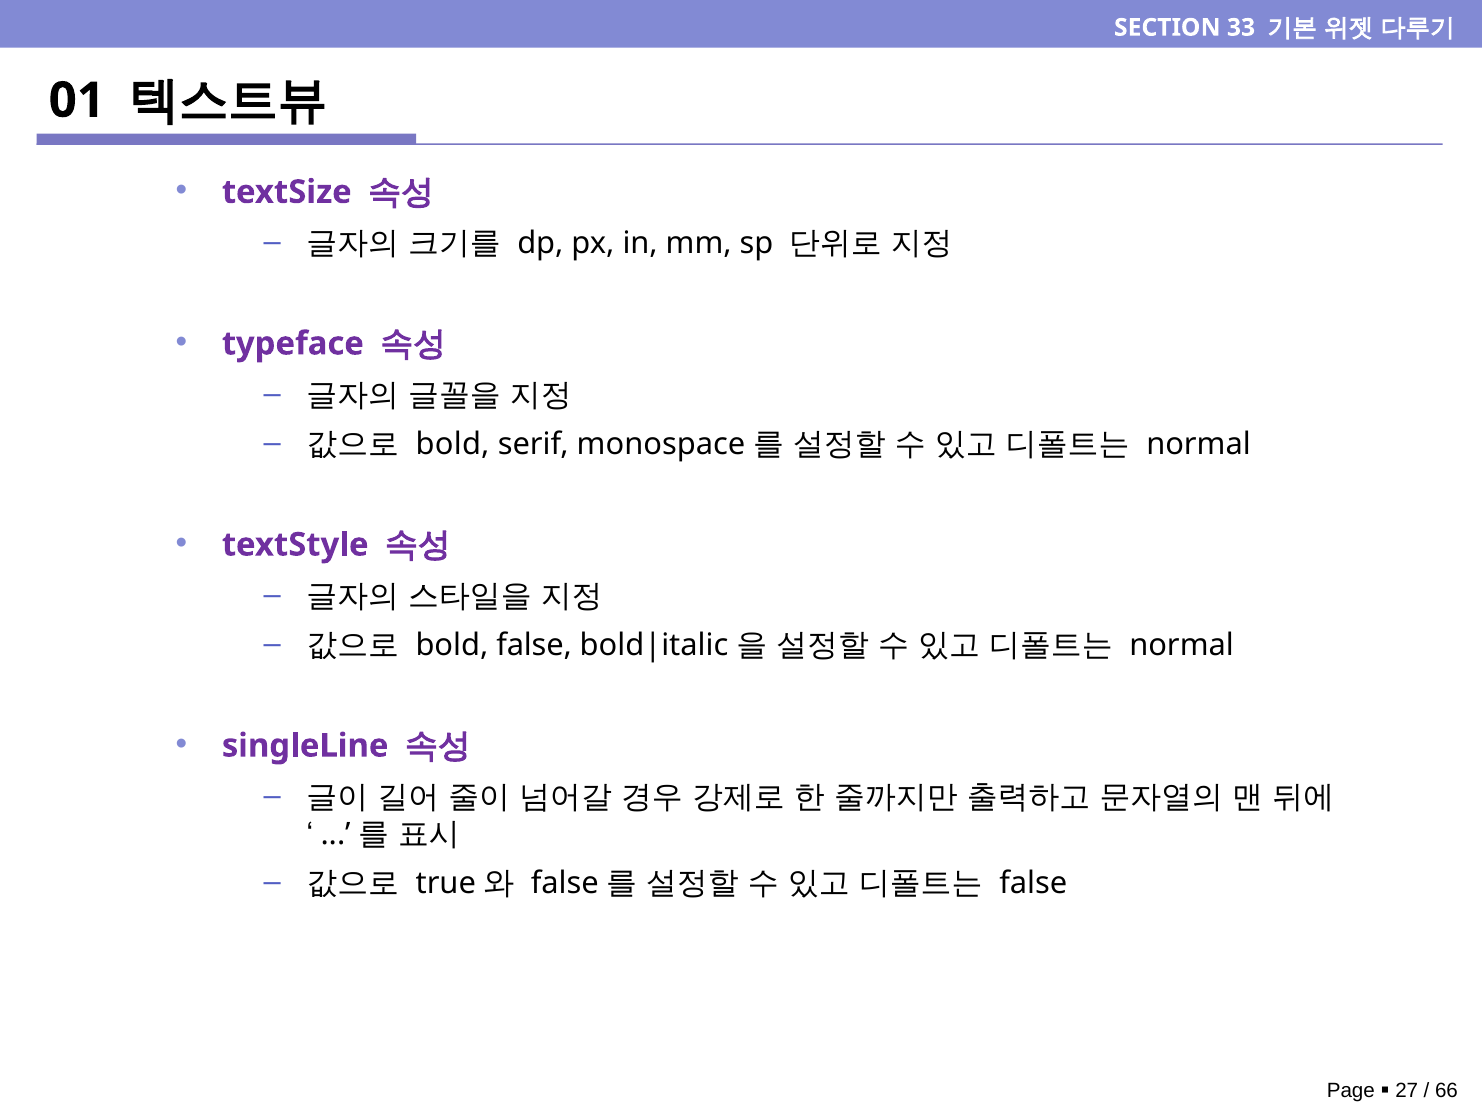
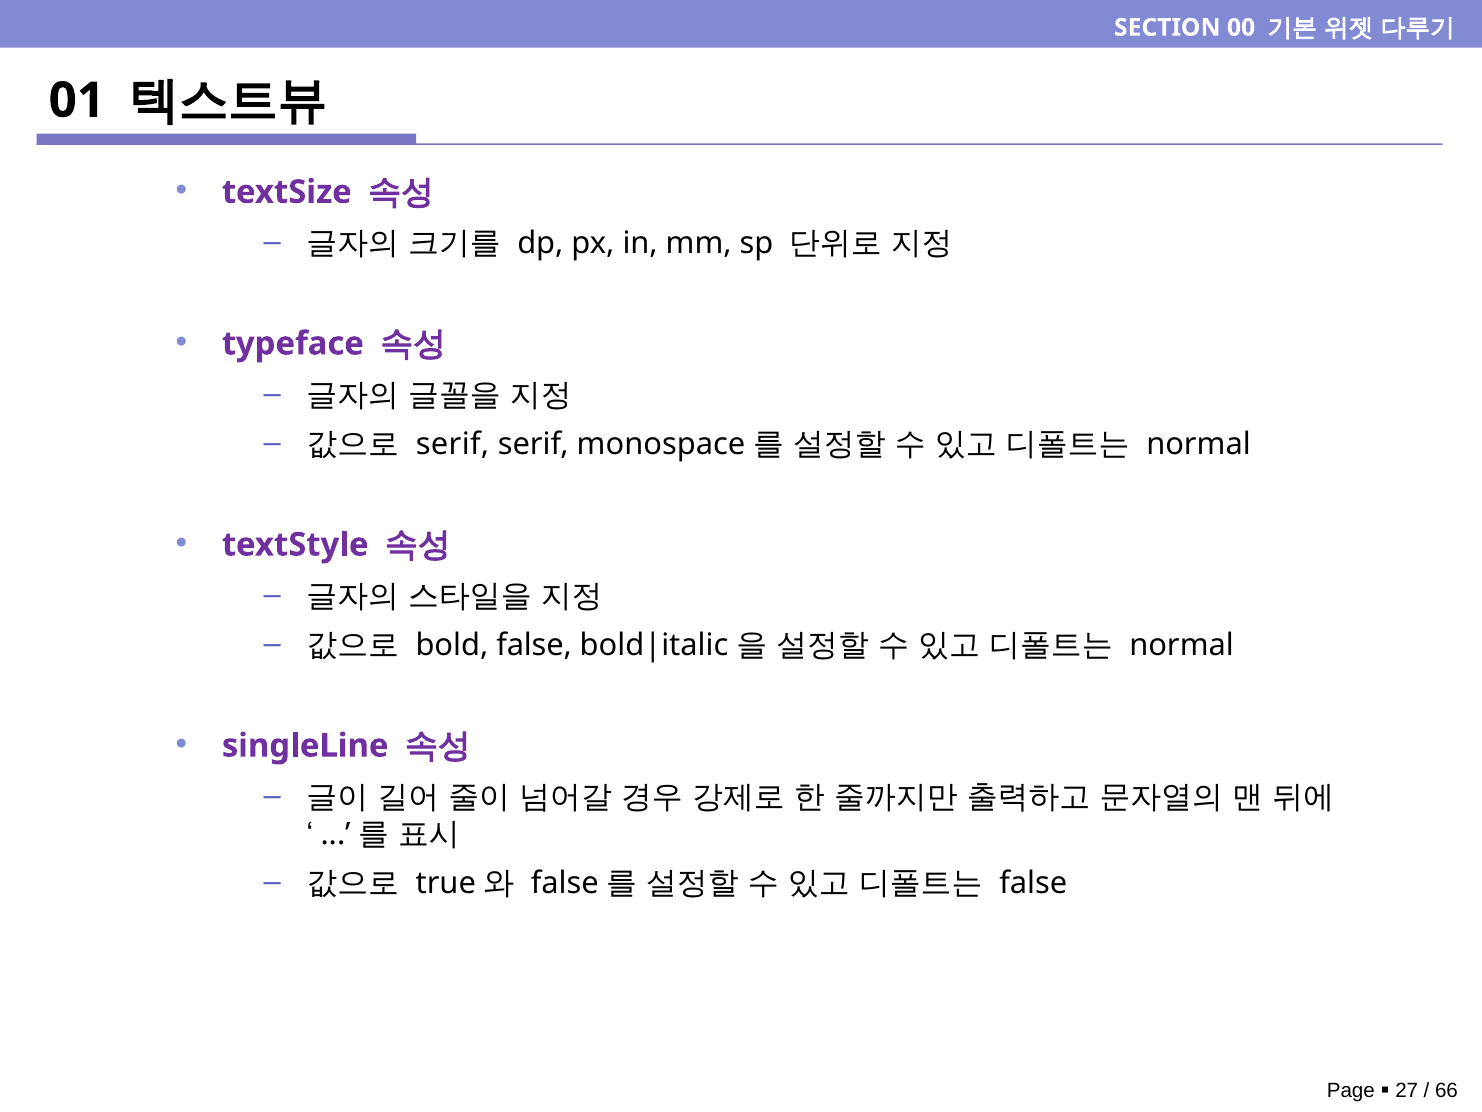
33: 33 -> 00
bold at (453, 444): bold -> serif
